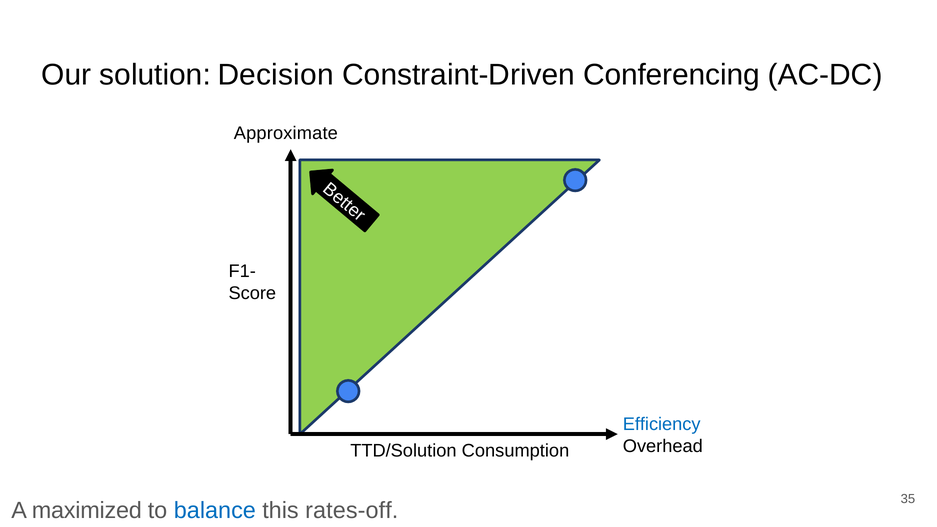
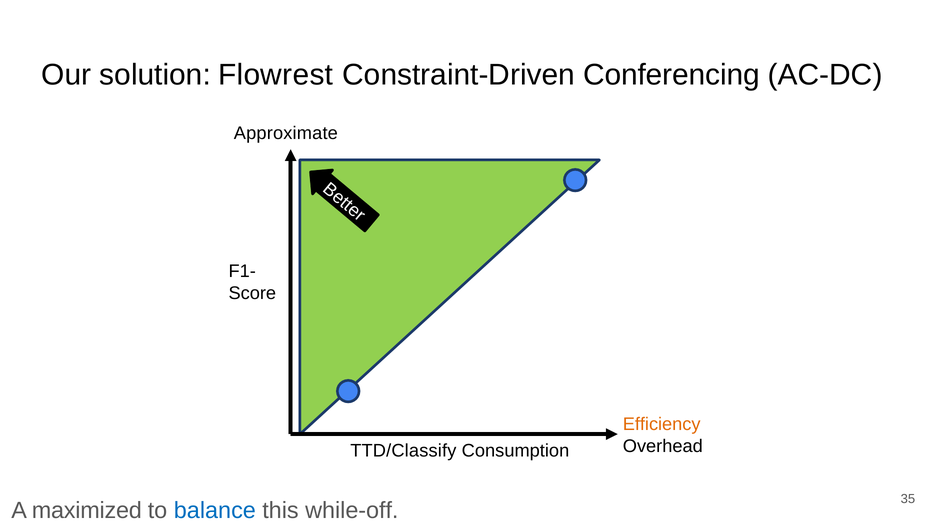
Decision: Decision -> Flowrest
Efficiency colour: blue -> orange
TTD/Solution: TTD/Solution -> TTD/Classify
rates-off: rates-off -> while-off
